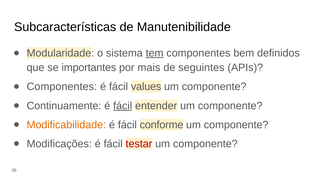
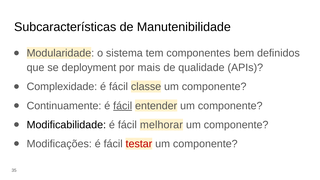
tem underline: present -> none
importantes: importantes -> deployment
seguintes: seguintes -> qualidade
Componentes at (62, 87): Componentes -> Complexidade
values: values -> classe
Modificabilidade colour: orange -> black
conforme: conforme -> melhorar
